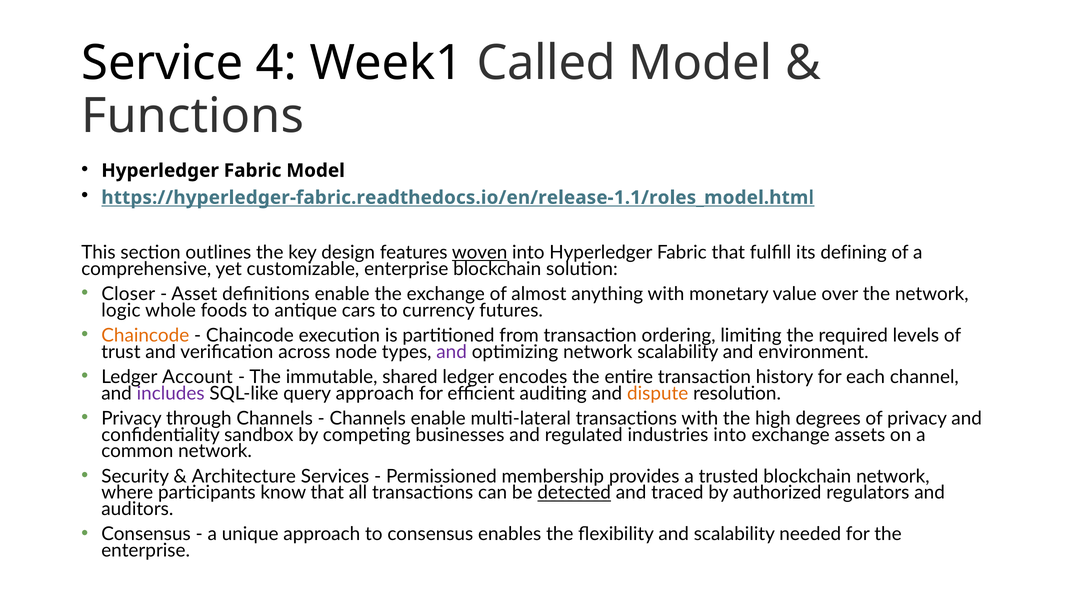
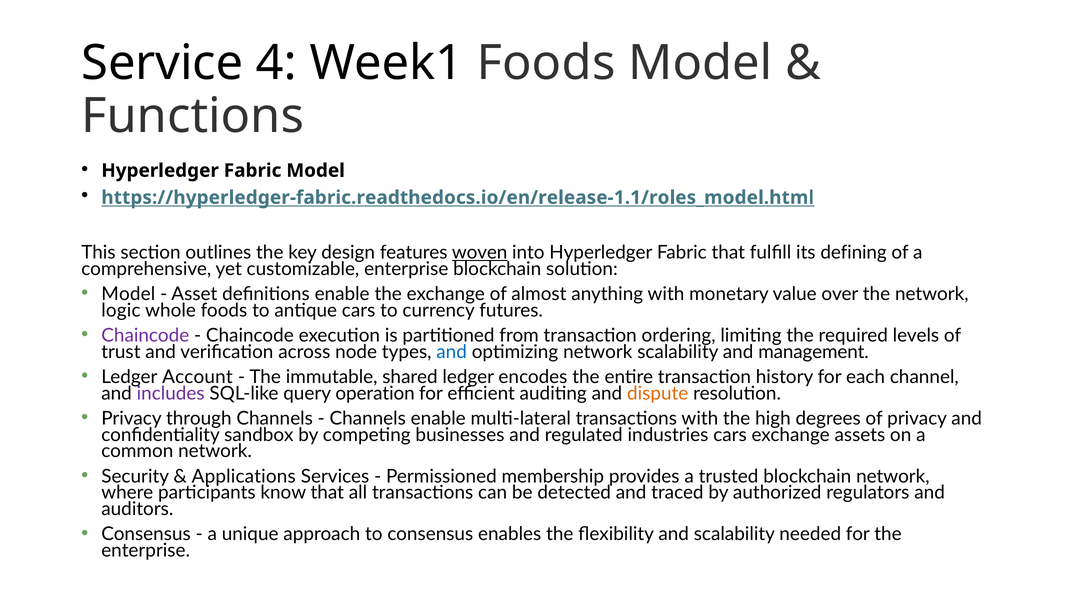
Week1 Called: Called -> Foods
Closer at (128, 294): Closer -> Model
Chaincode at (145, 336) colour: orange -> purple
and at (452, 352) colour: purple -> blue
environment: environment -> management
query approach: approach -> operation
industries into: into -> cars
Architecture: Architecture -> Applications
detected underline: present -> none
